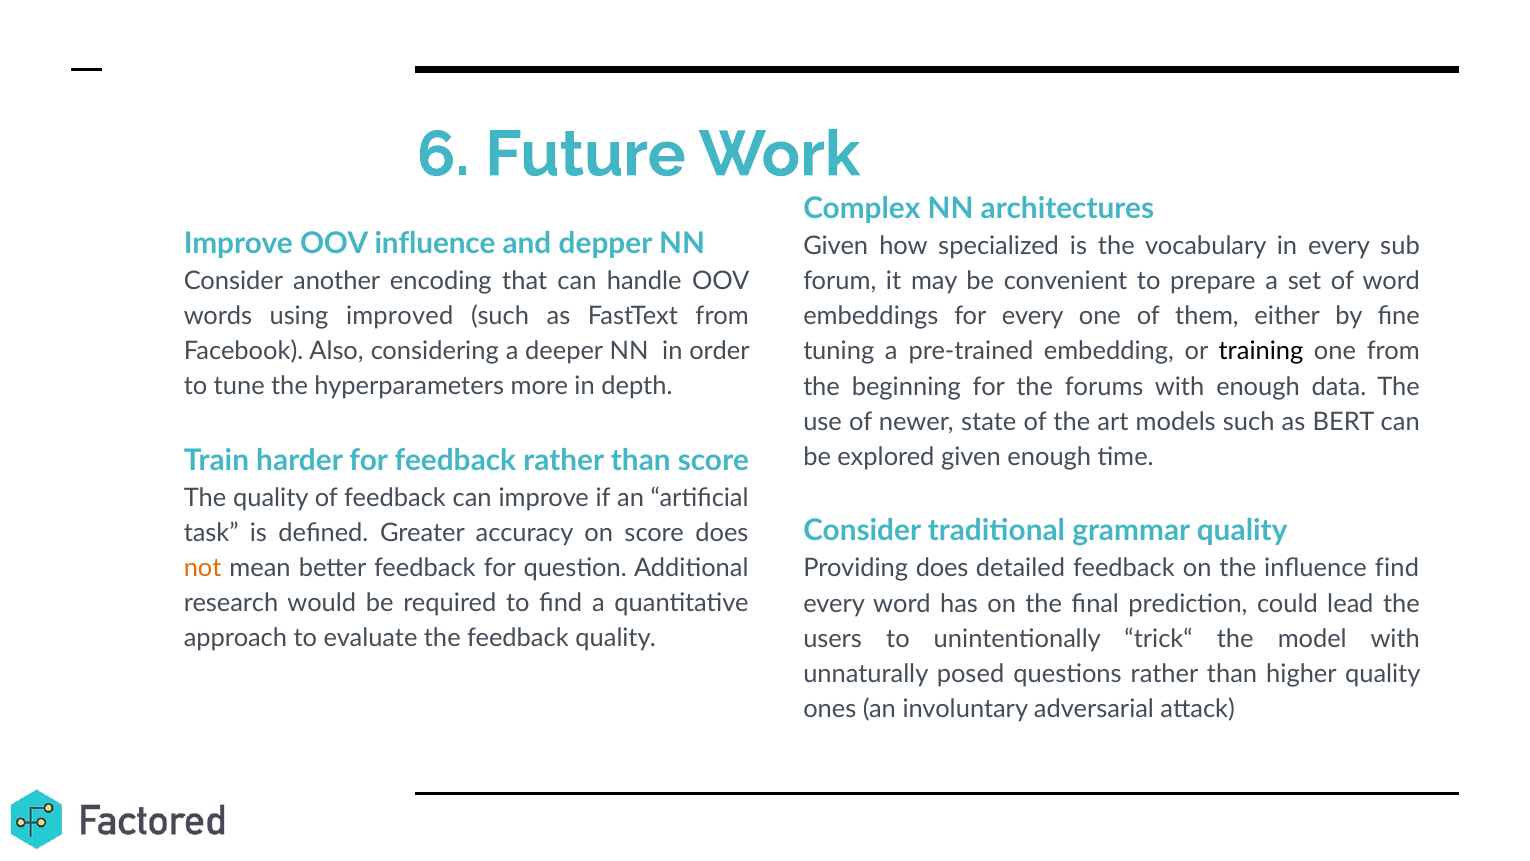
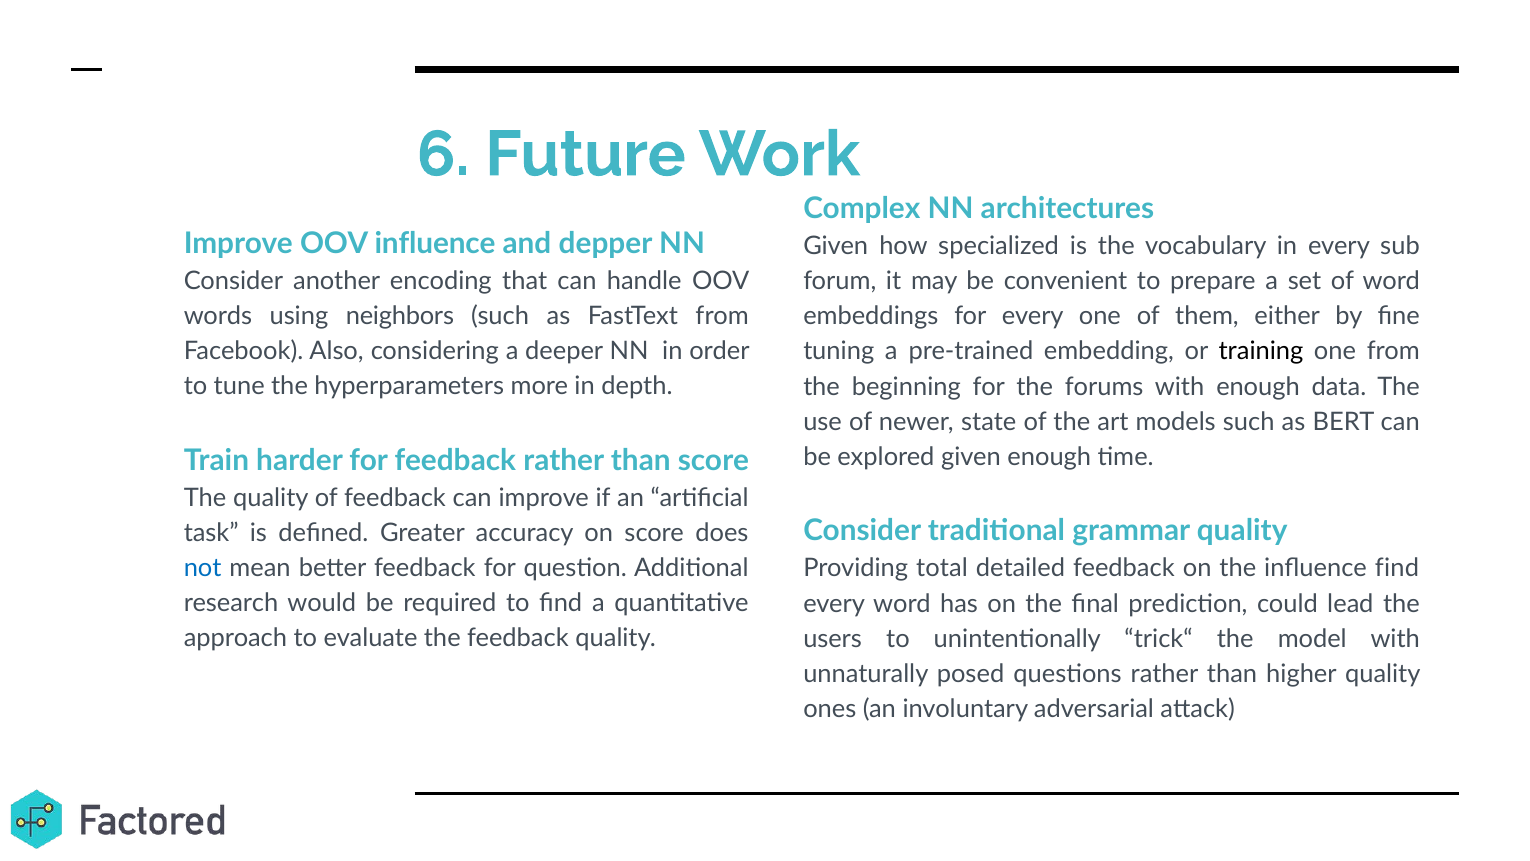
improved: improved -> neighbors
not colour: orange -> blue
Providing does: does -> total
